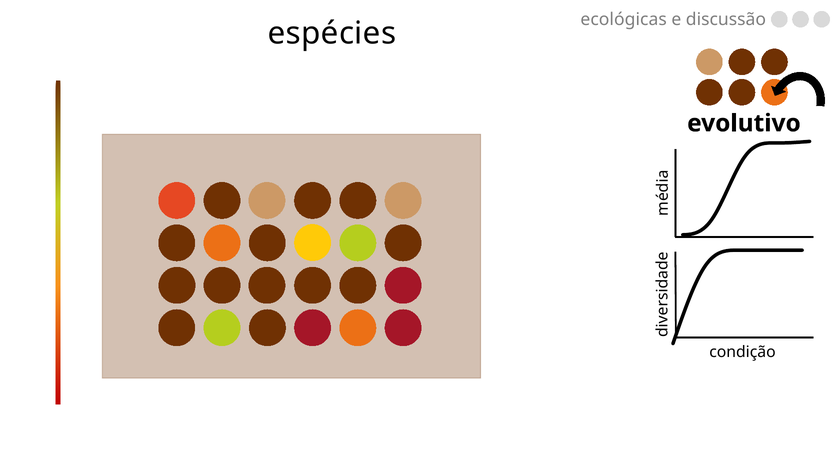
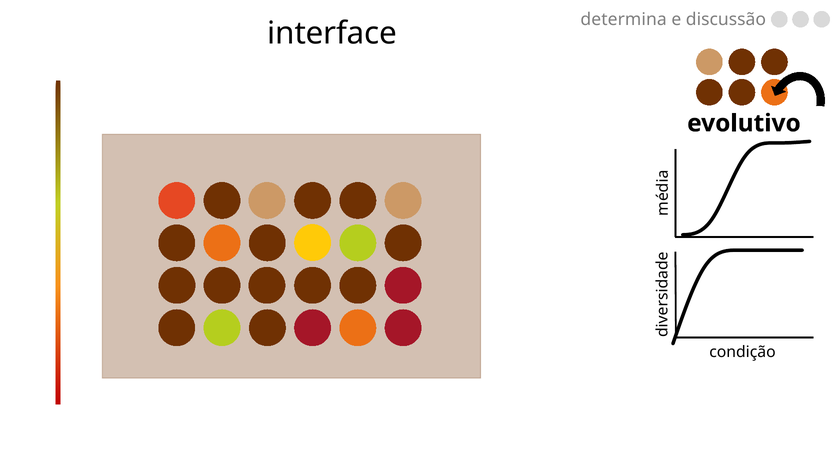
ecológicas: ecológicas -> determina
espécies: espécies -> interface
